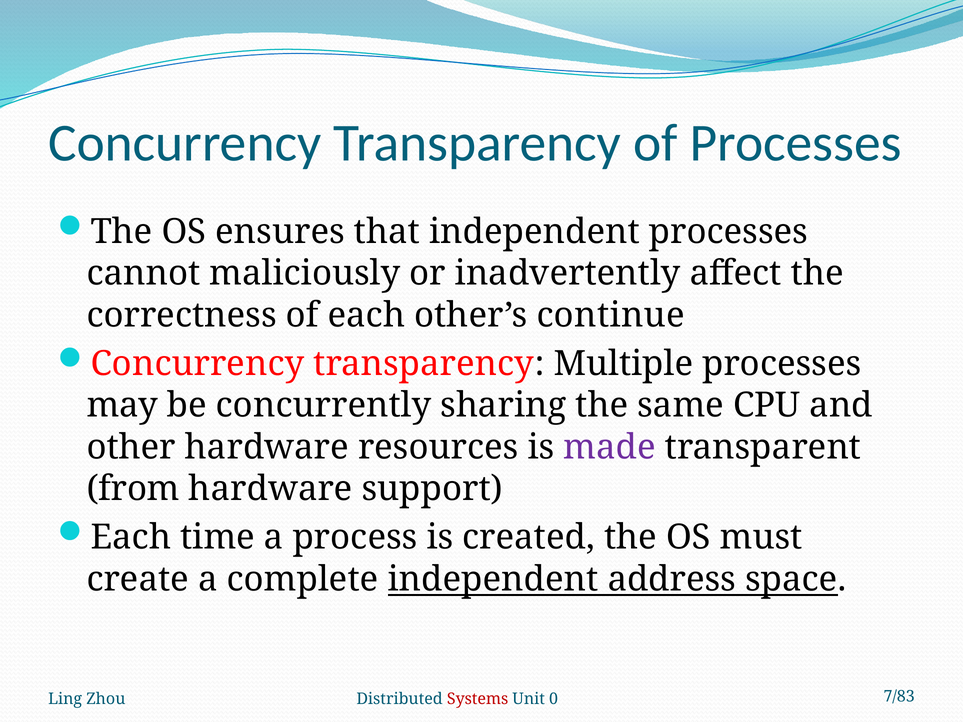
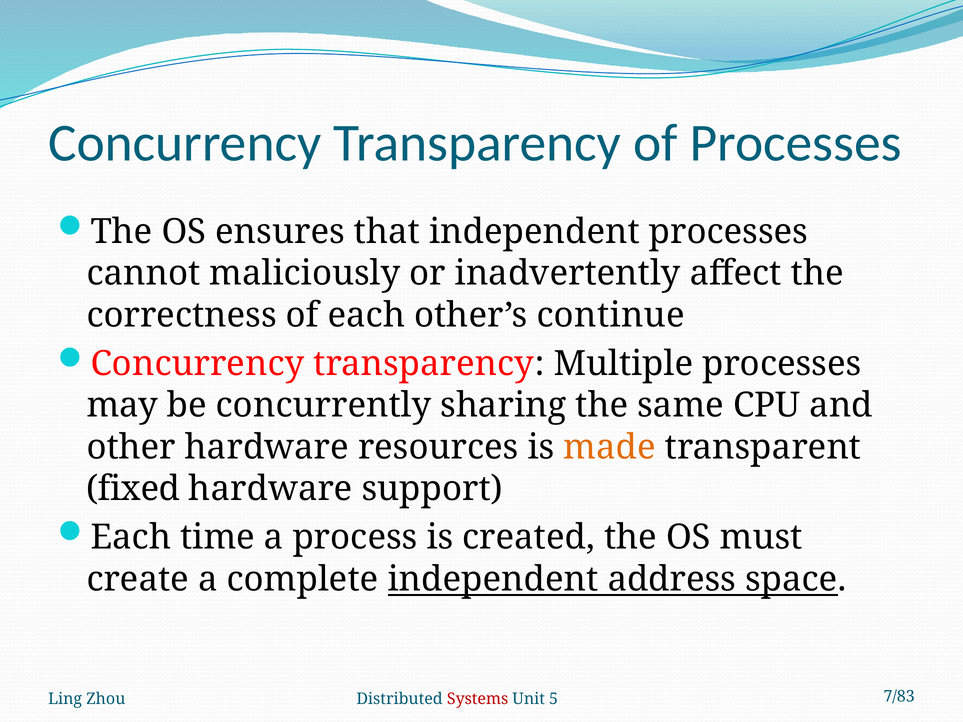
made colour: purple -> orange
from: from -> fixed
0: 0 -> 5
